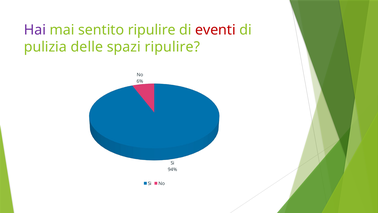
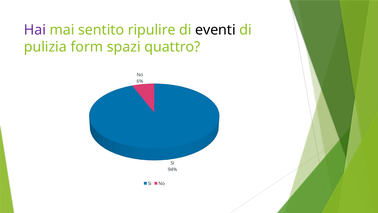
eventi colour: red -> black
delle: delle -> form
spazi ripulire: ripulire -> quattro
